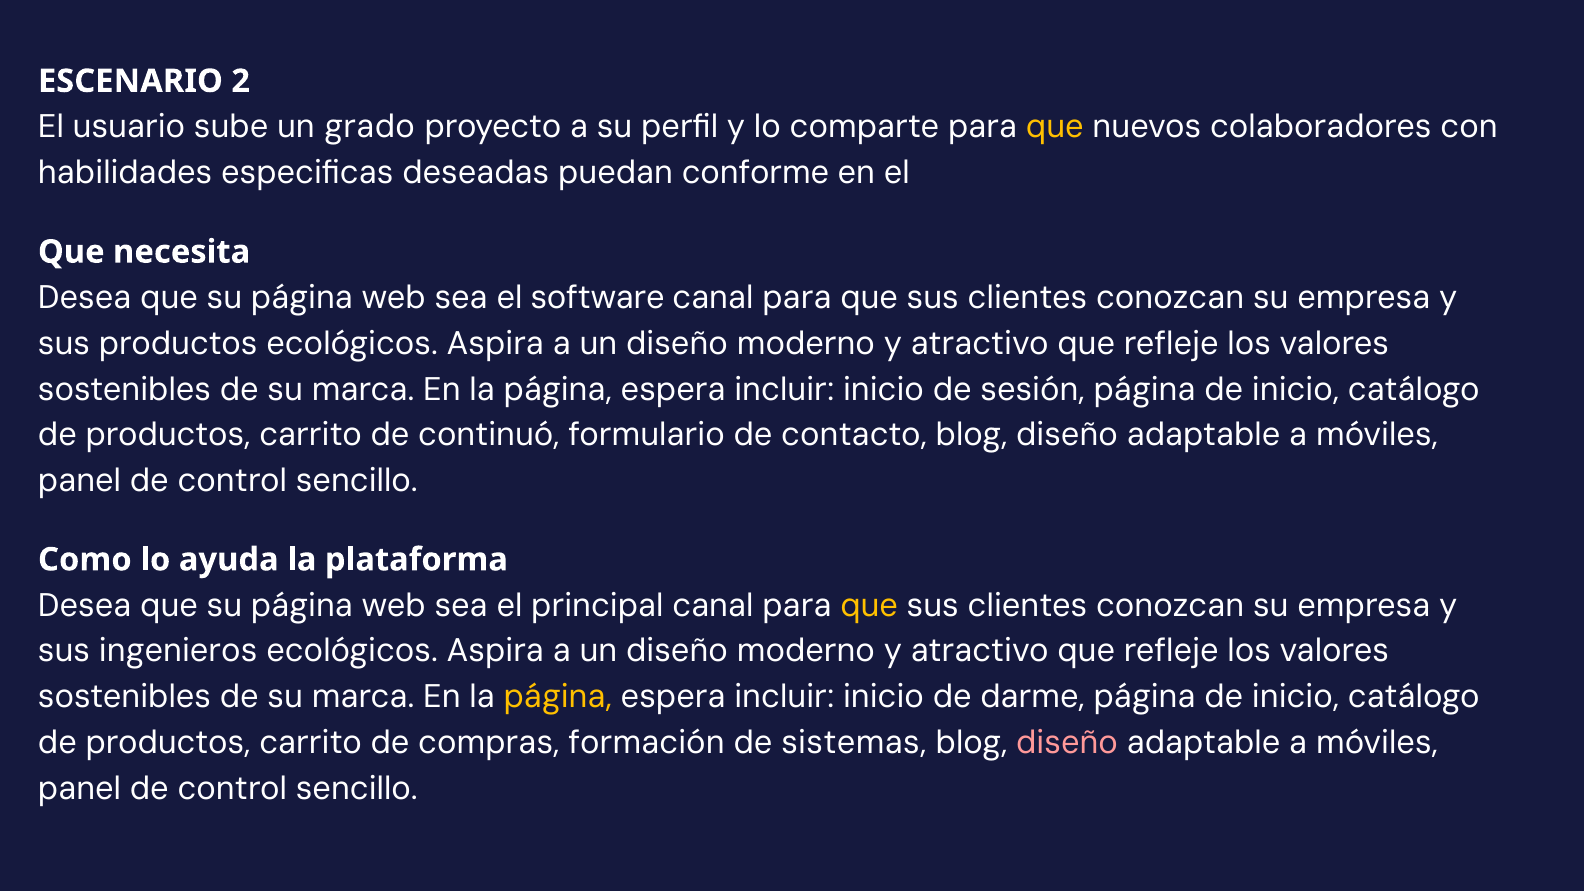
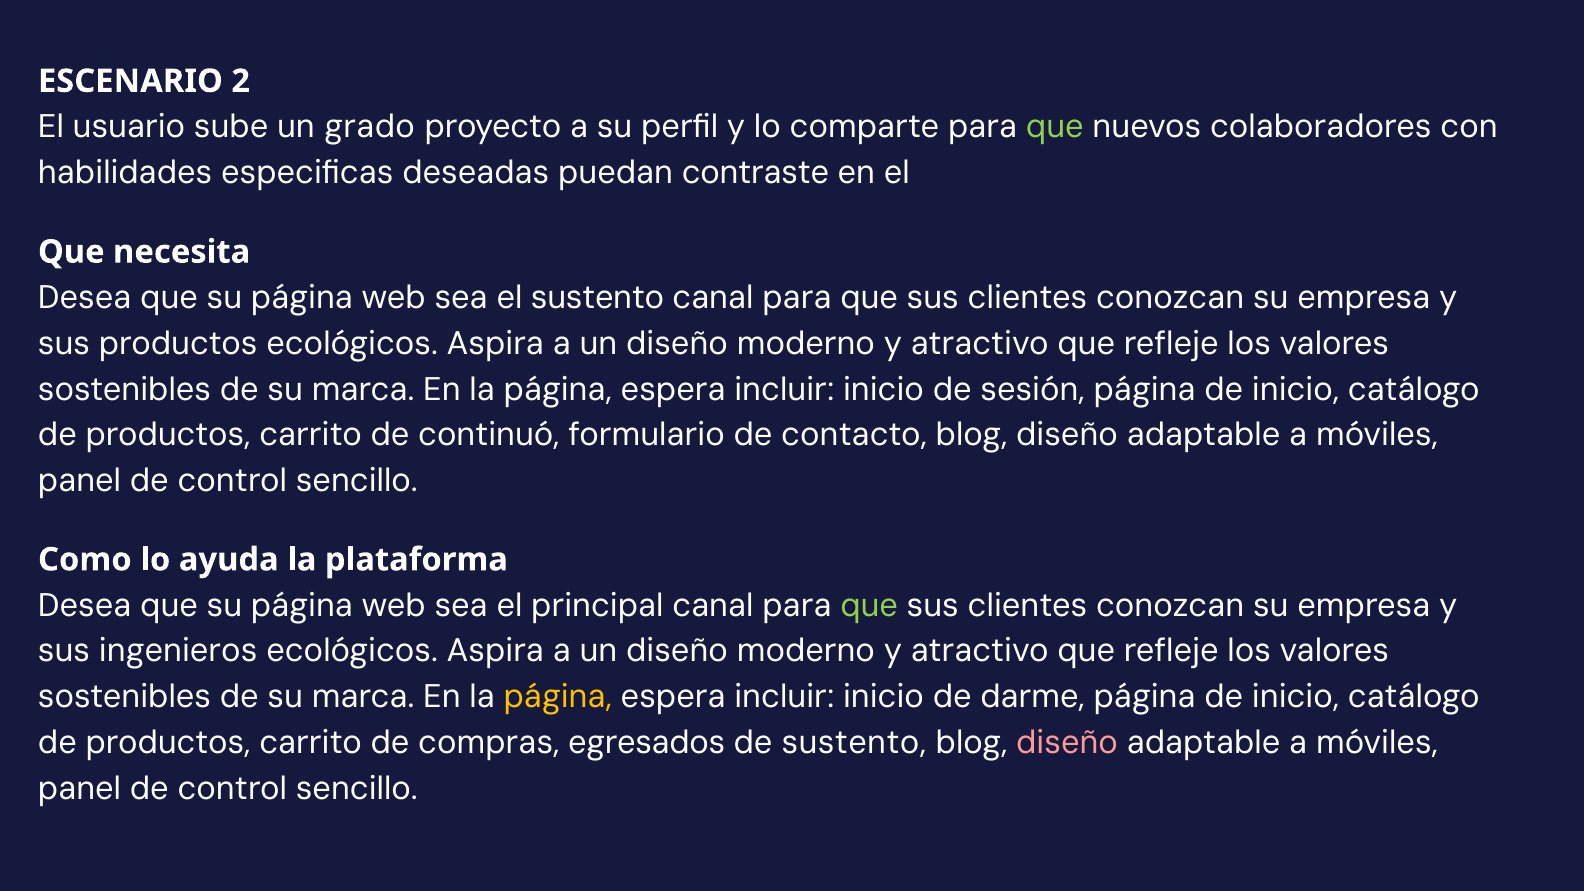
que at (1055, 127) colour: yellow -> light green
conforme: conforme -> contraste
el software: software -> sustento
que at (869, 605) colour: yellow -> light green
formación: formación -> egresados
de sistemas: sistemas -> sustento
